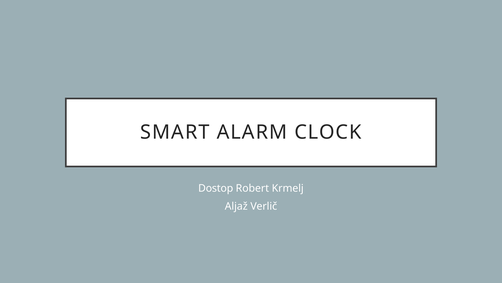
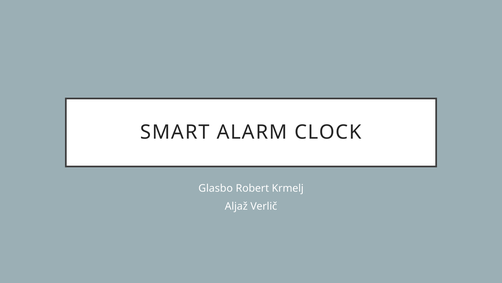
Dostop: Dostop -> Glasbo
